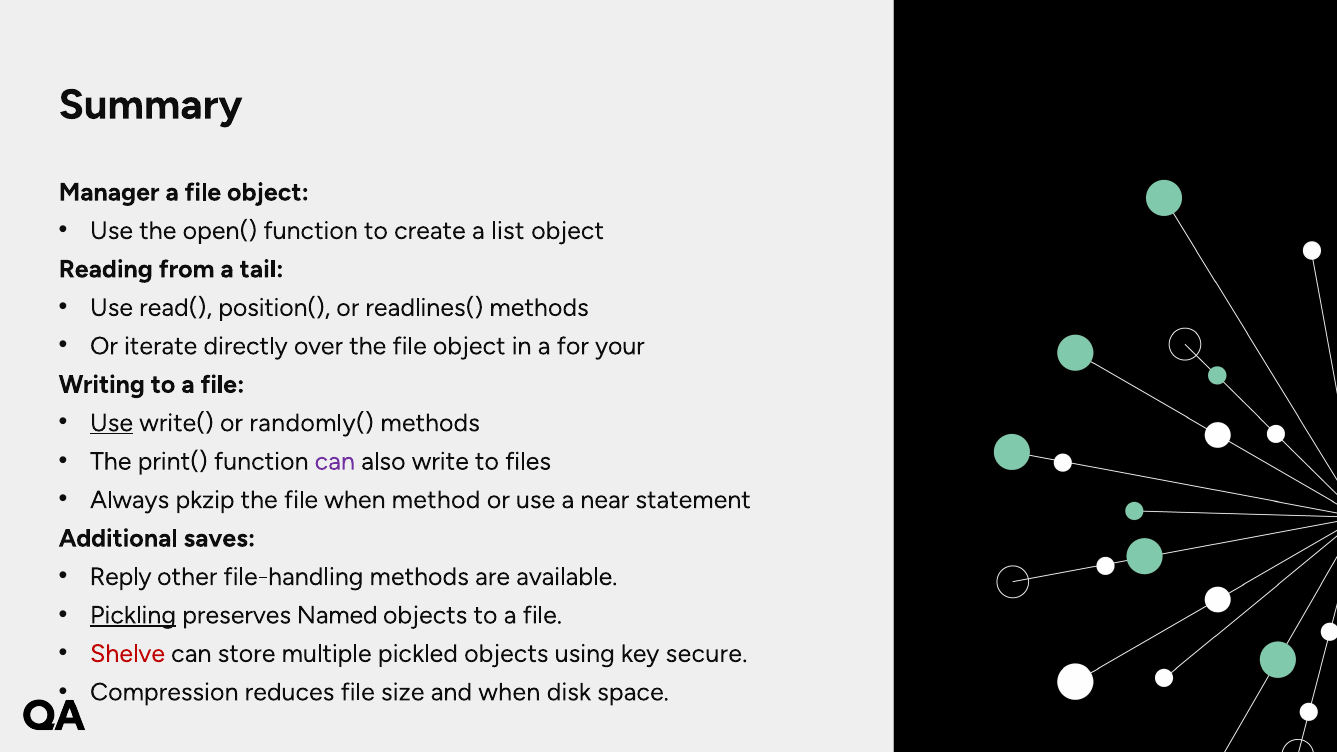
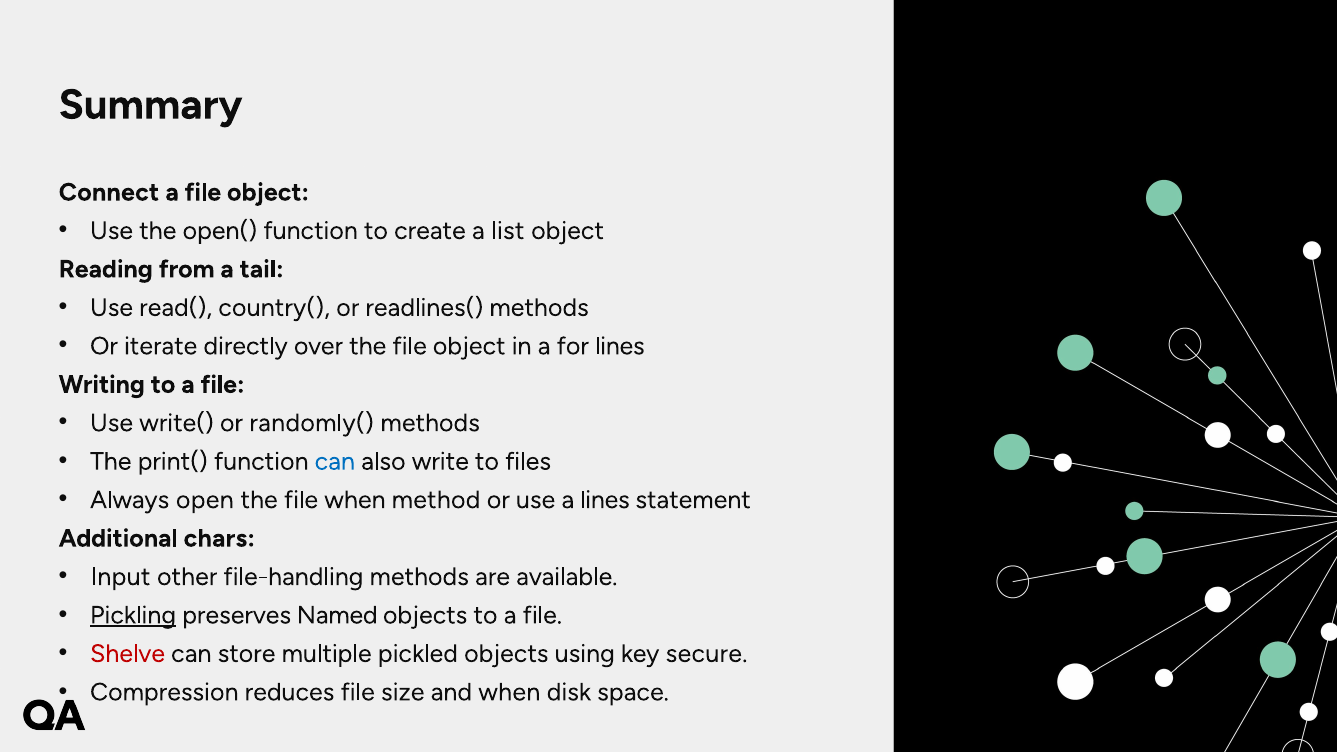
Manager: Manager -> Connect
position(: position( -> country(
for your: your -> lines
Use at (112, 423) underline: present -> none
can at (335, 461) colour: purple -> blue
pkzip: pkzip -> open
a near: near -> lines
saves: saves -> chars
Reply: Reply -> Input
